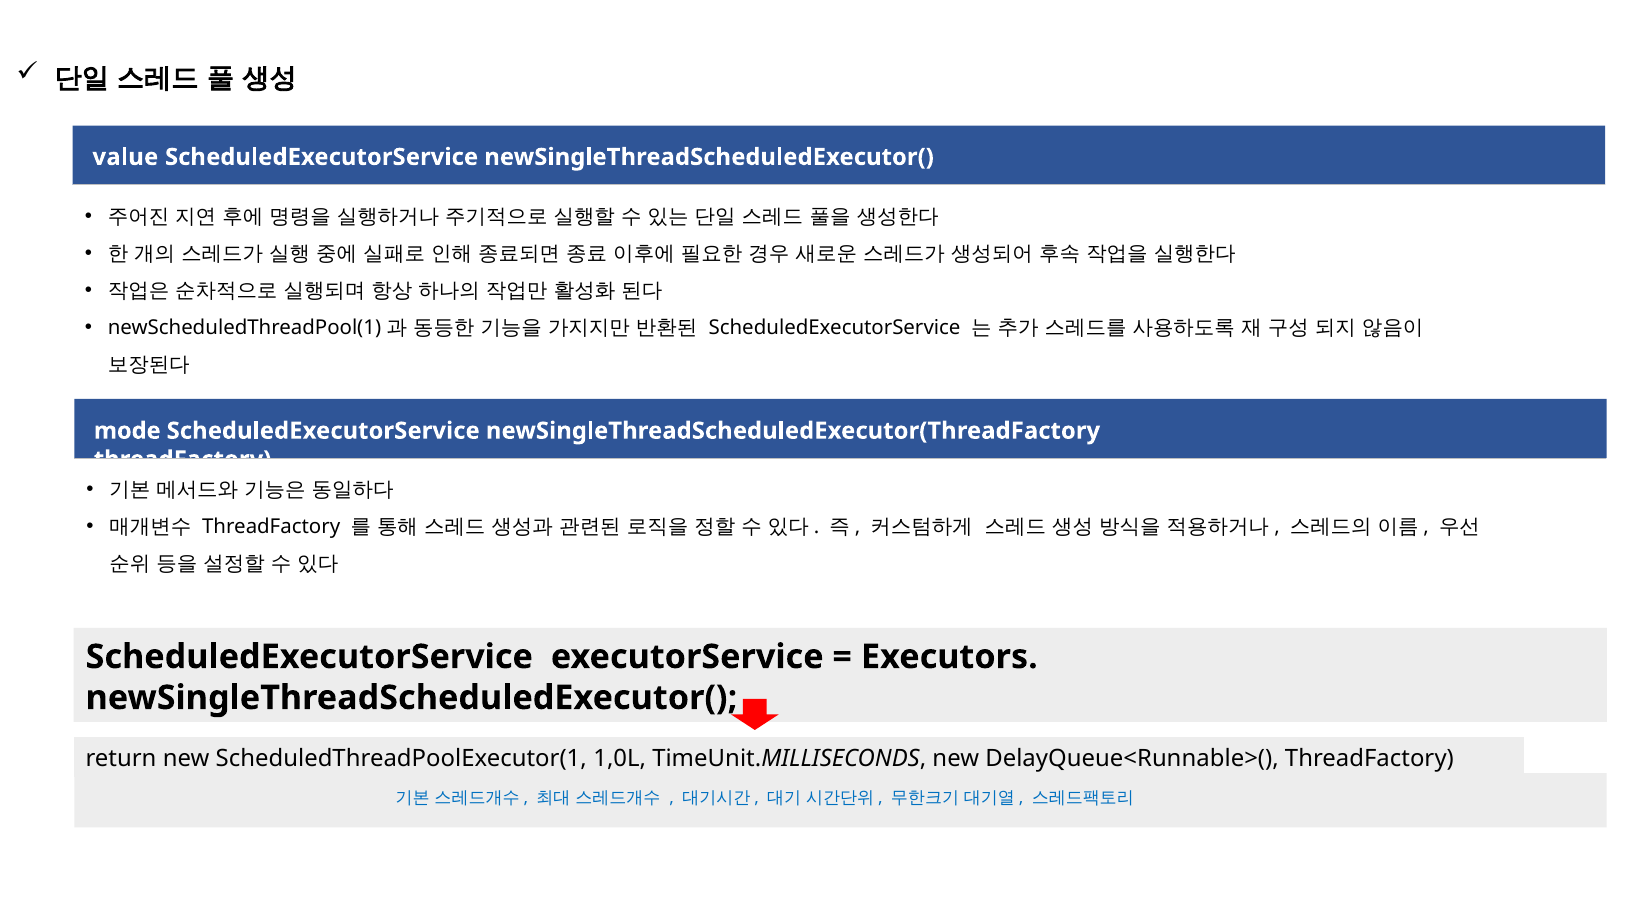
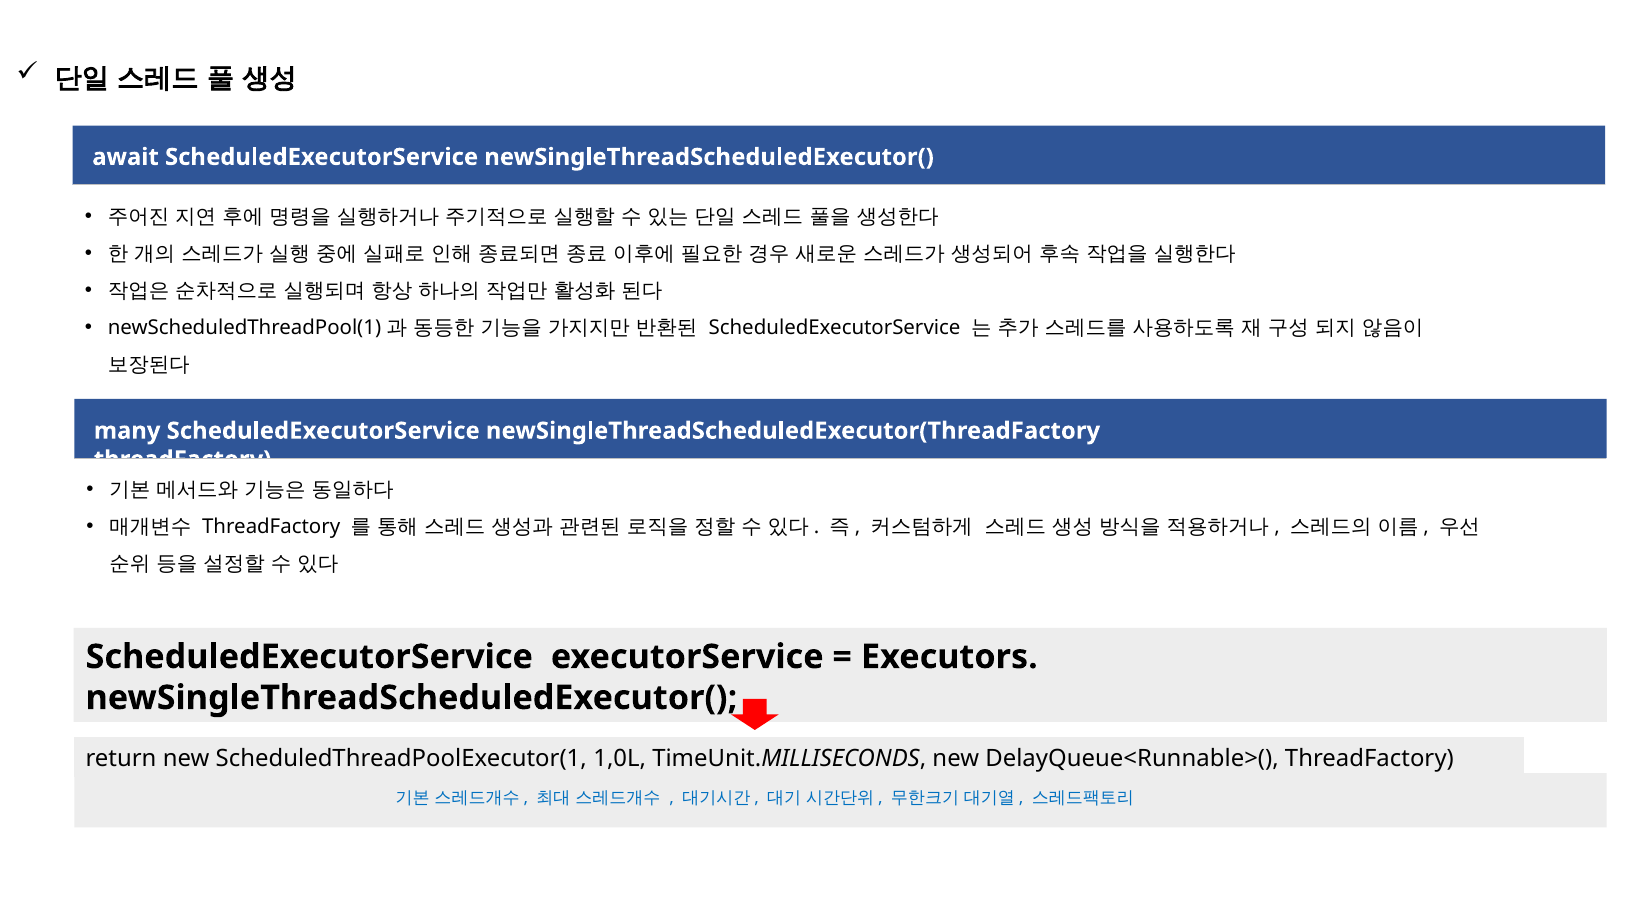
value: value -> await
mode: mode -> many
